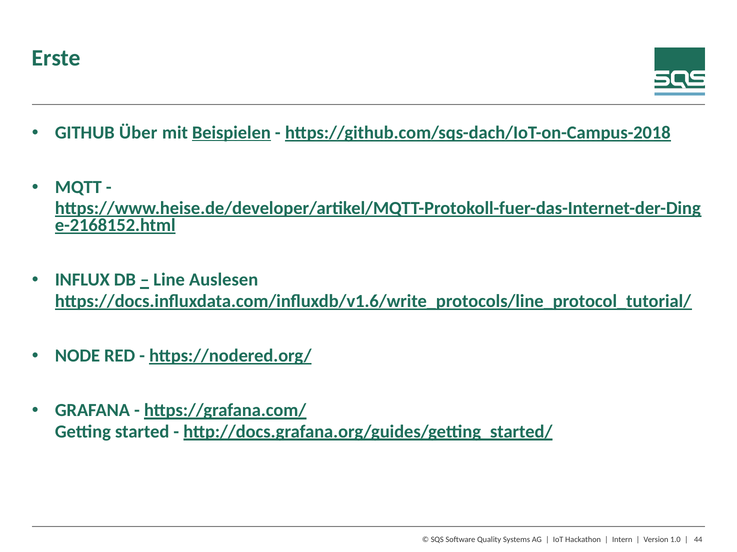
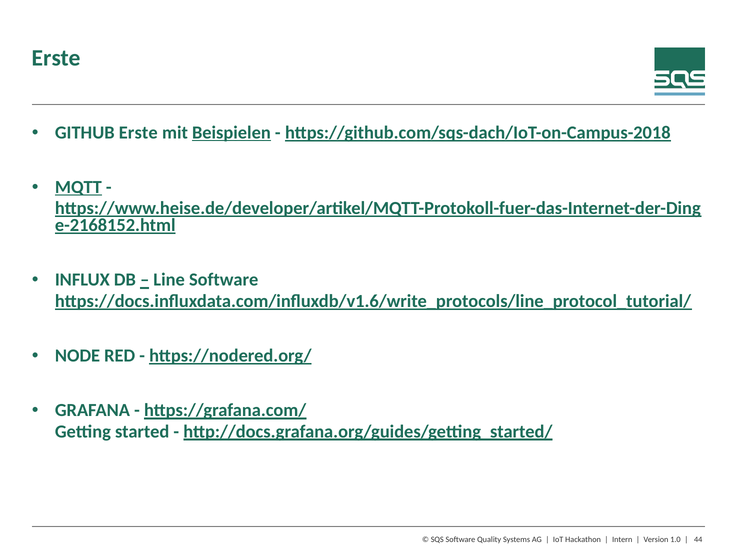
GITHUB Über: Über -> Erste
MQTT underline: none -> present
Line Auslesen: Auslesen -> Software
